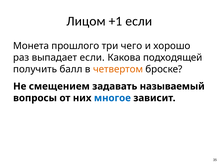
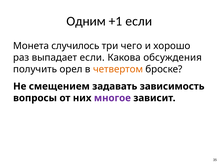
Лицом: Лицом -> Одним
прошлого: прошлого -> случилось
подходящей: подходящей -> обсуждения
балл: балл -> орел
называемый: называемый -> зависимость
многое colour: blue -> purple
